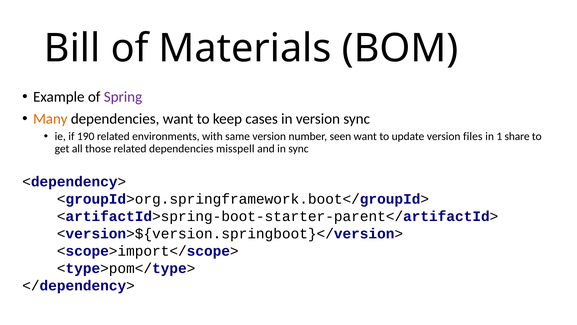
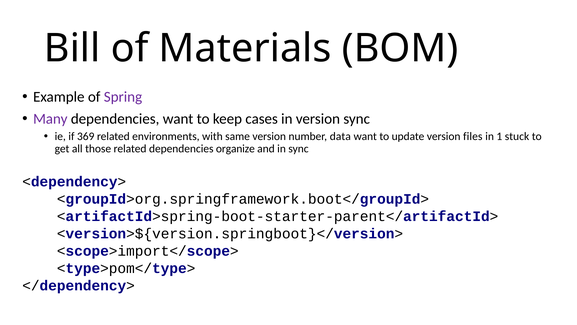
Many colour: orange -> purple
190: 190 -> 369
seen: seen -> data
share: share -> stuck
misspell: misspell -> organize
